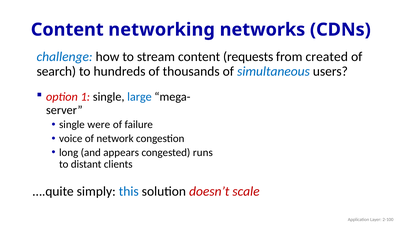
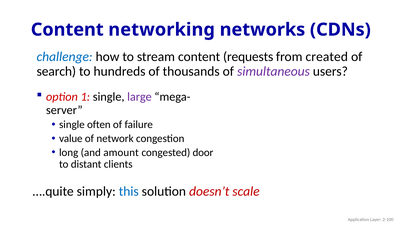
simultaneous colour: blue -> purple
large colour: blue -> purple
were: were -> often
voice: voice -> value
appears: appears -> amount
runs: runs -> door
